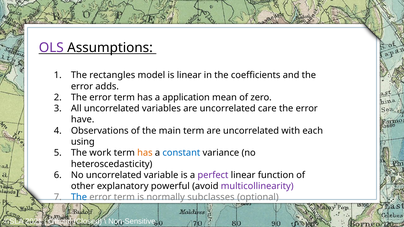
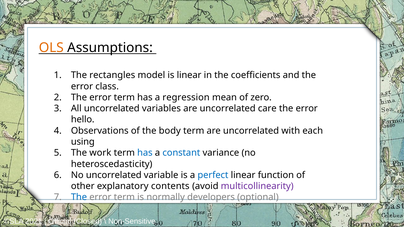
OLS colour: purple -> orange
adds: adds -> class
application: application -> regression
have: have -> hello
main: main -> body
has at (145, 153) colour: orange -> blue
perfect colour: purple -> blue
powerful: powerful -> contents
subclasses: subclasses -> developers
